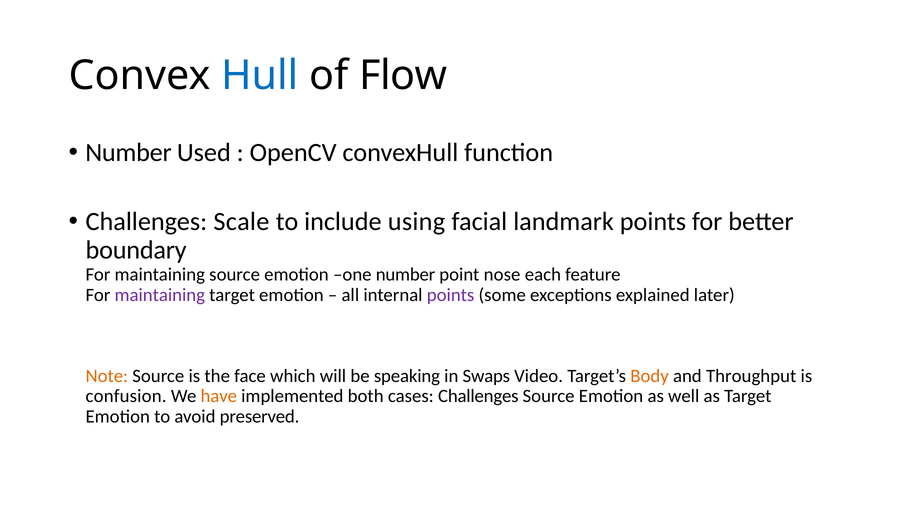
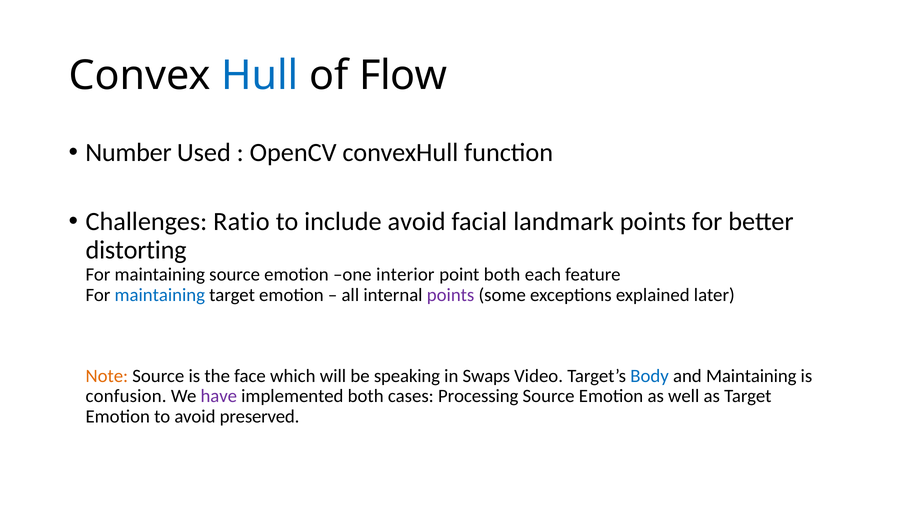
Scale: Scale -> Ratio
include using: using -> avoid
boundary: boundary -> distorting
one number: number -> interior
point nose: nose -> both
maintaining at (160, 295) colour: purple -> blue
Body colour: orange -> blue
and Throughput: Throughput -> Maintaining
have colour: orange -> purple
cases Challenges: Challenges -> Processing
